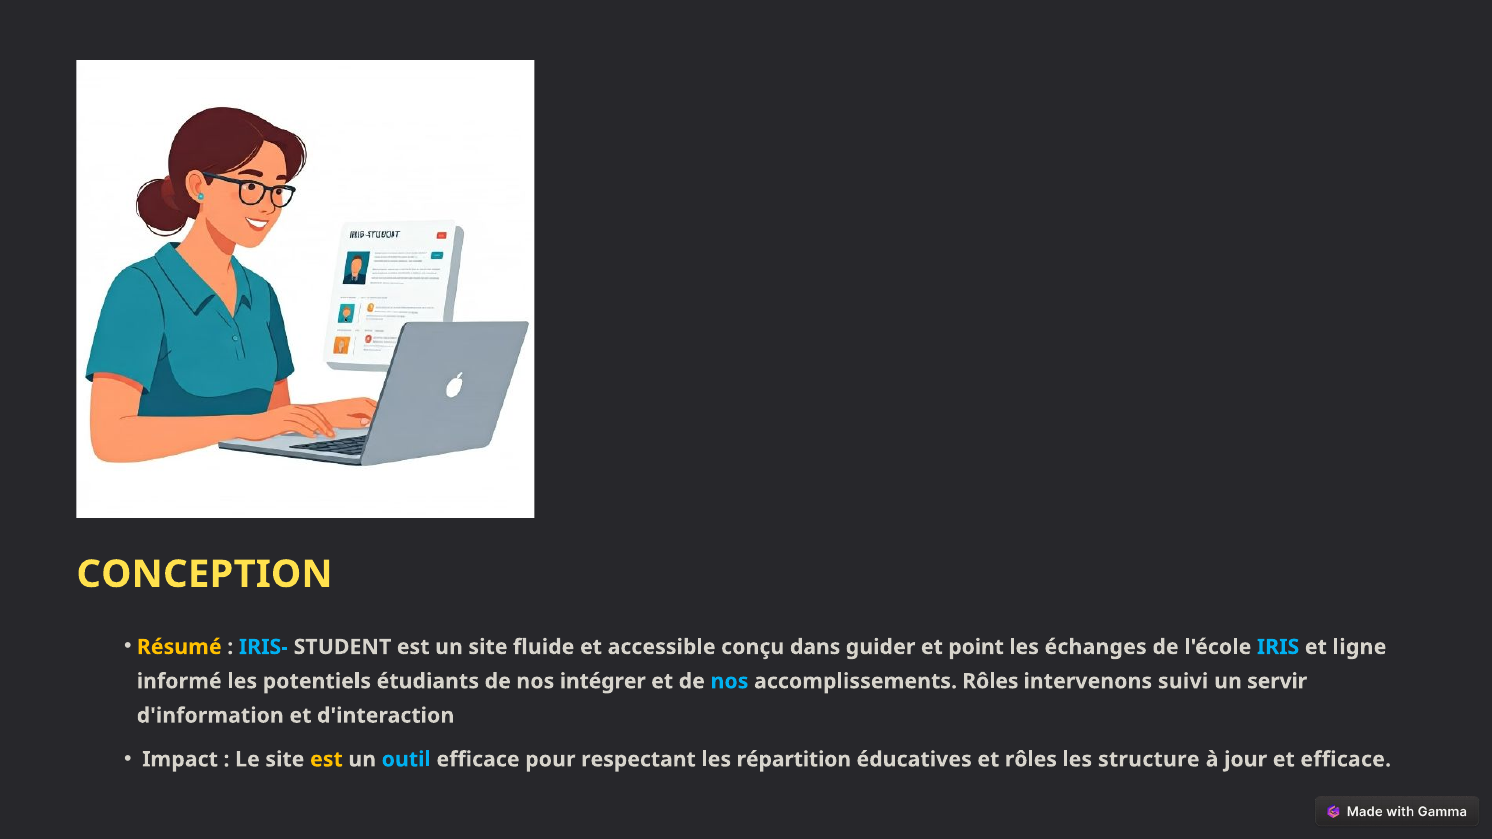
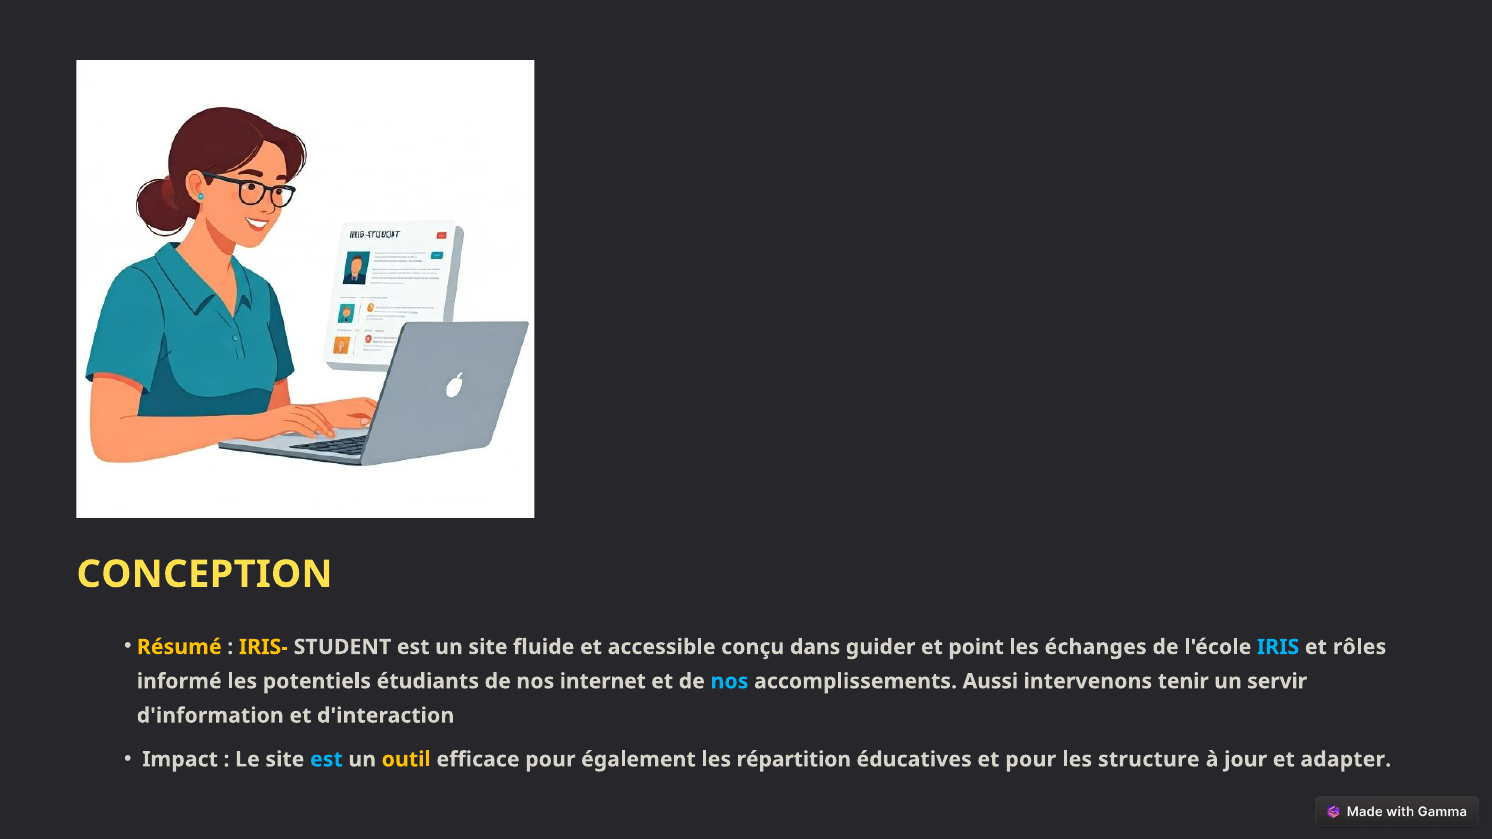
IRIS- colour: light blue -> yellow
ligne: ligne -> rôles
intégrer: intégrer -> internet
accomplissements Rôles: Rôles -> Aussi
suivi: suivi -> tenir
est at (326, 760) colour: yellow -> light blue
outil colour: light blue -> yellow
respectant: respectant -> également
et rôles: rôles -> pour
et efficace: efficace -> adapter
